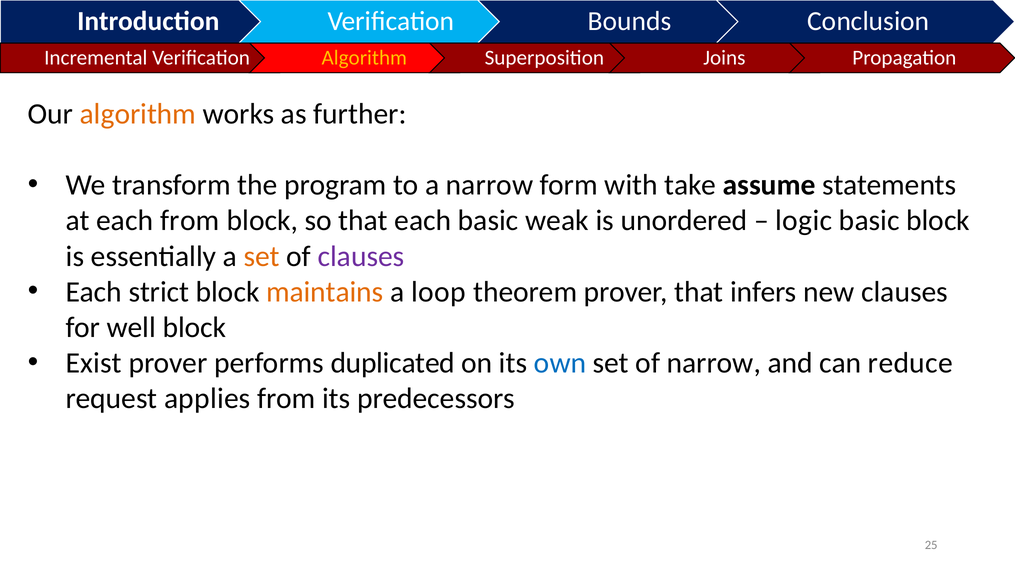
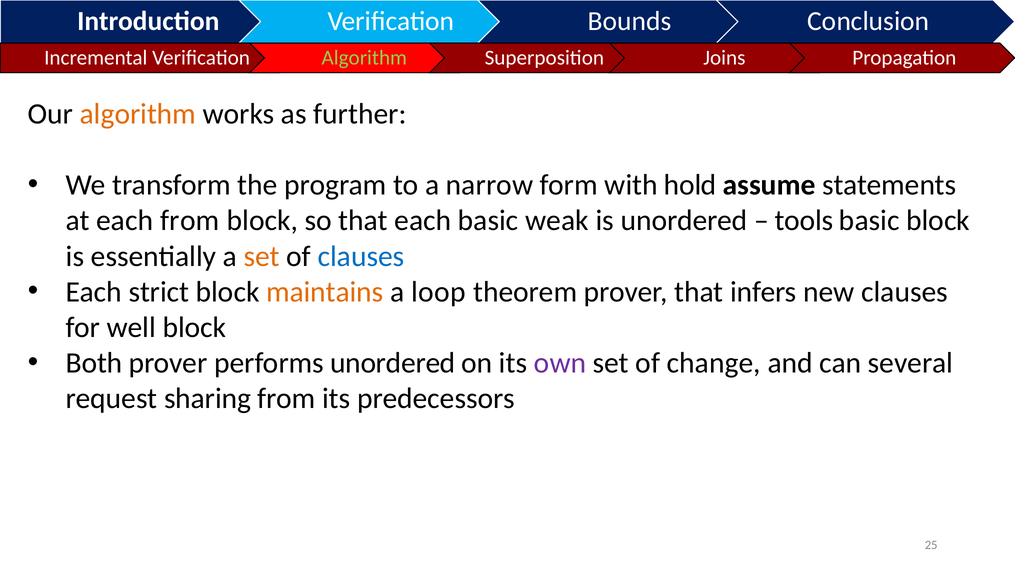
Algorithm at (364, 58) colour: yellow -> light green
take: take -> hold
logic: logic -> tools
clauses at (361, 256) colour: purple -> blue
Exist: Exist -> Both
performs duplicated: duplicated -> unordered
own colour: blue -> purple
of narrow: narrow -> change
reduce: reduce -> several
applies: applies -> sharing
